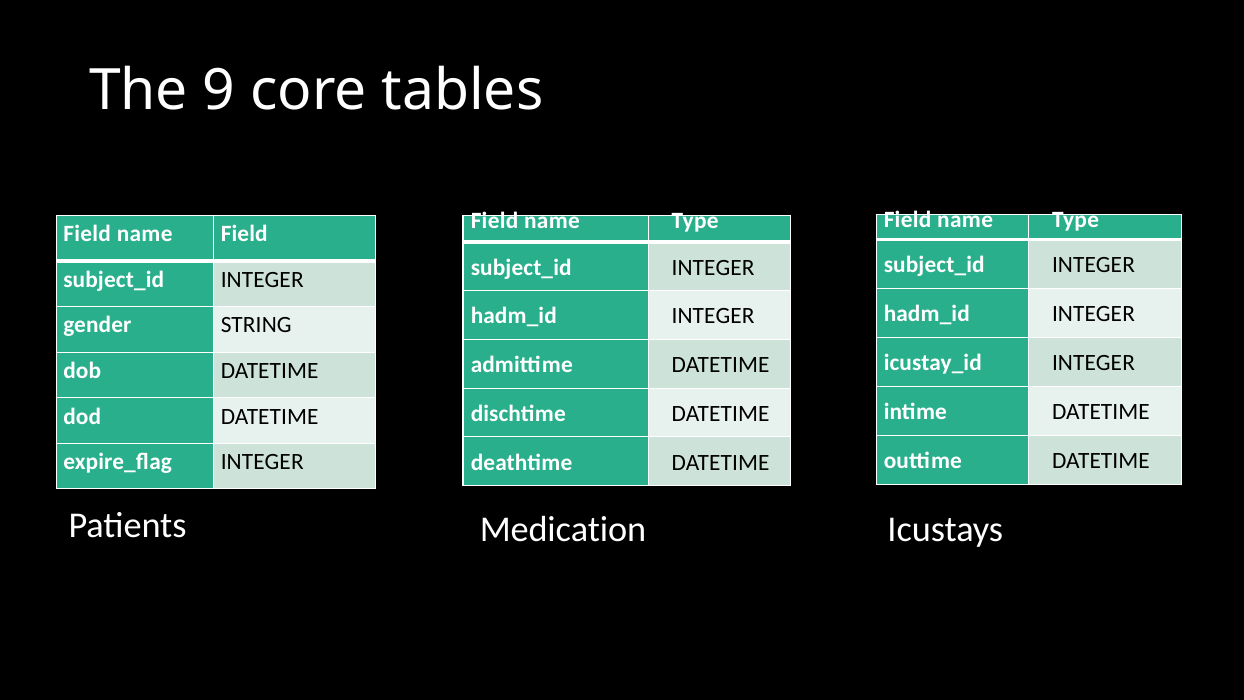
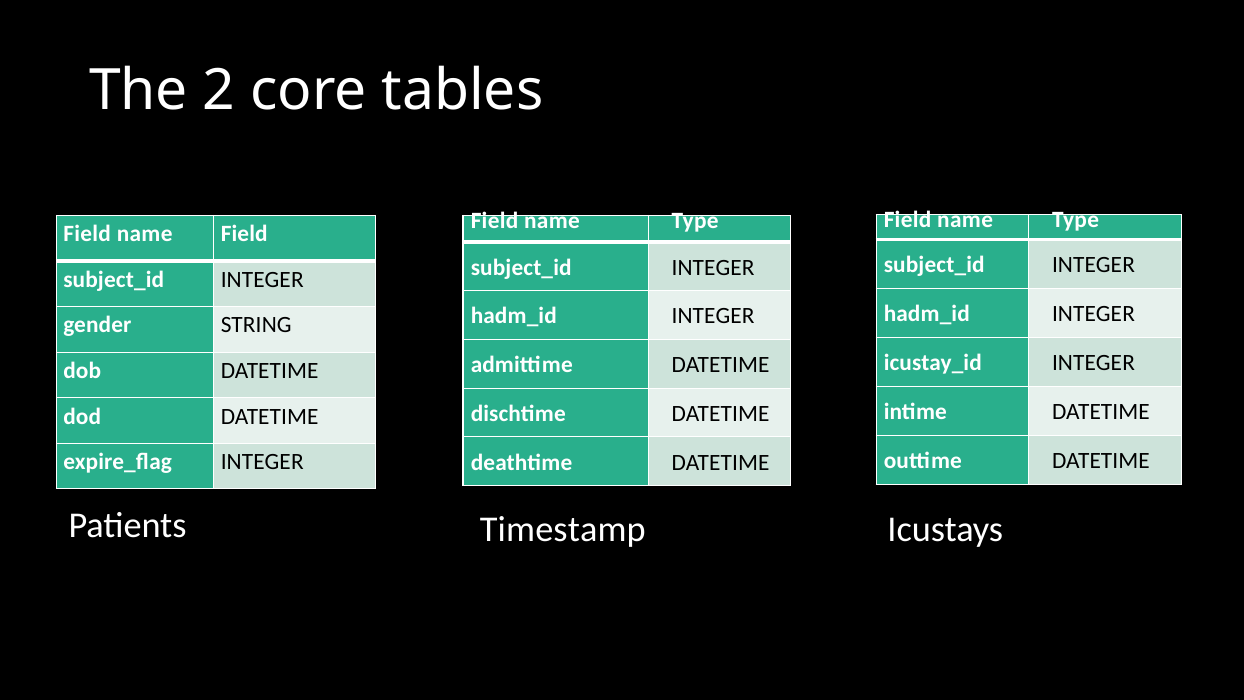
9: 9 -> 2
Medication: Medication -> Timestamp
